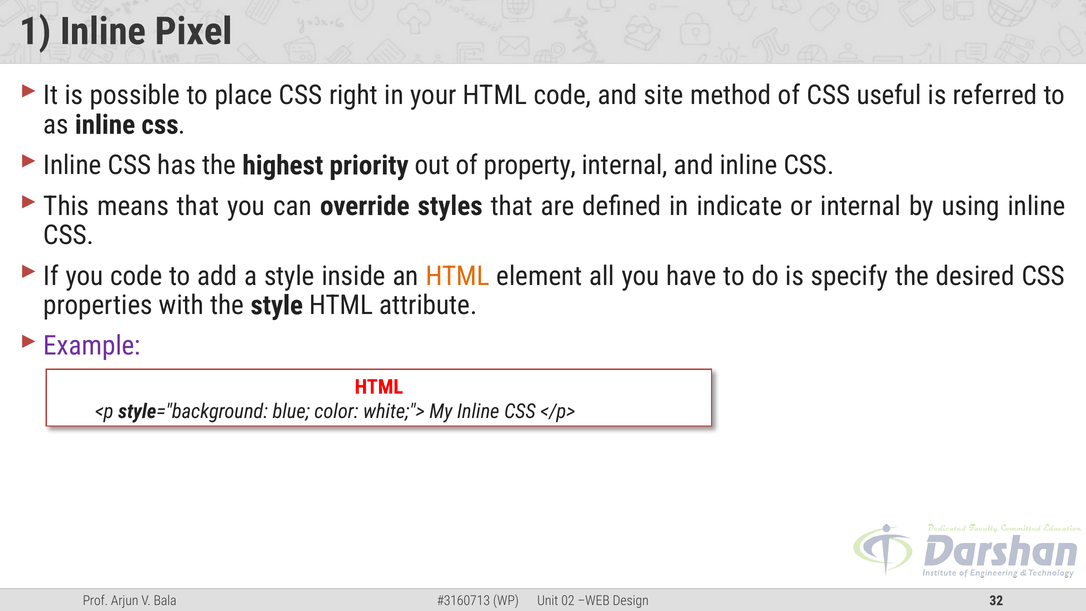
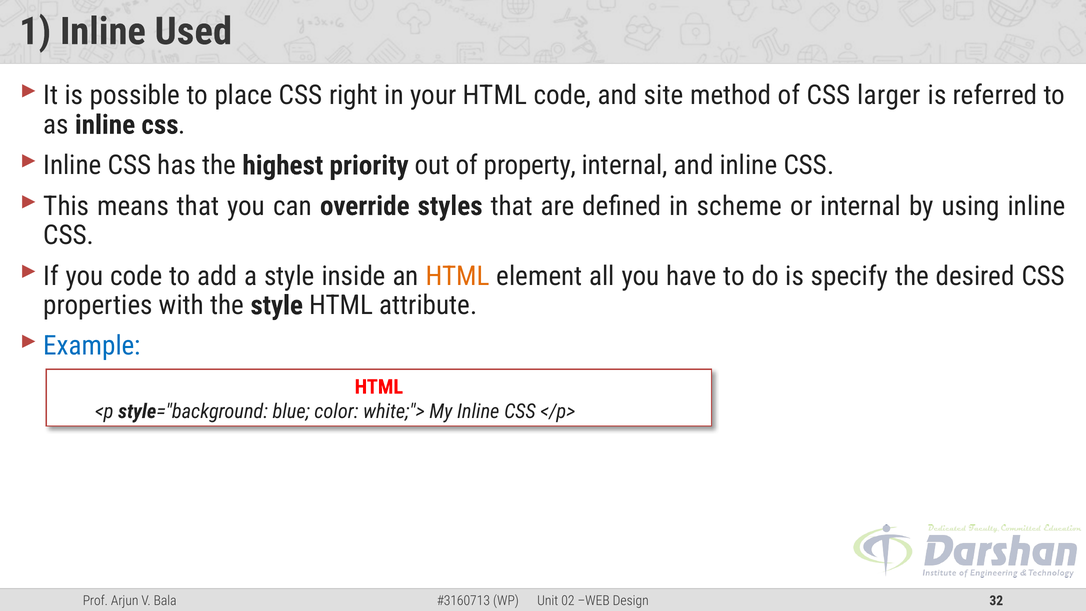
Pixel: Pixel -> Used
useful: useful -> larger
indicate: indicate -> scheme
Example colour: purple -> blue
